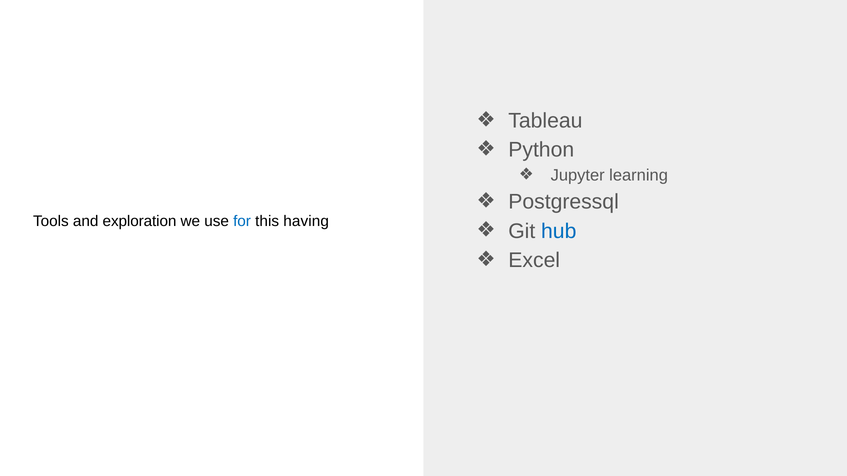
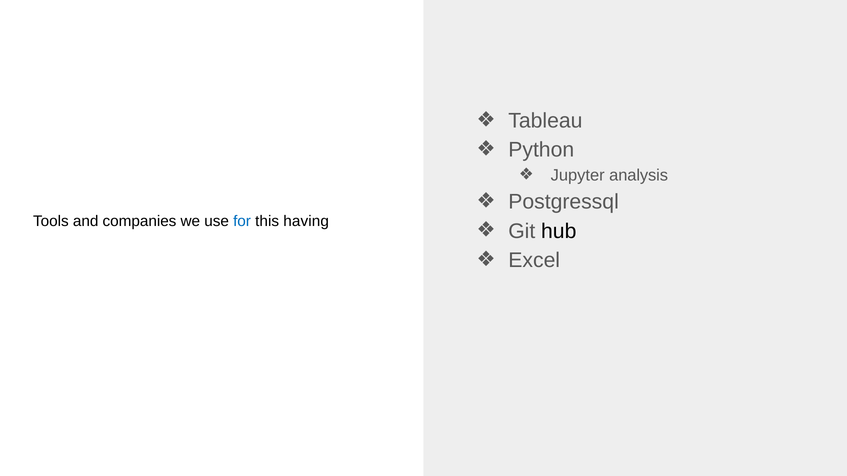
learning: learning -> analysis
exploration: exploration -> companies
hub colour: blue -> black
